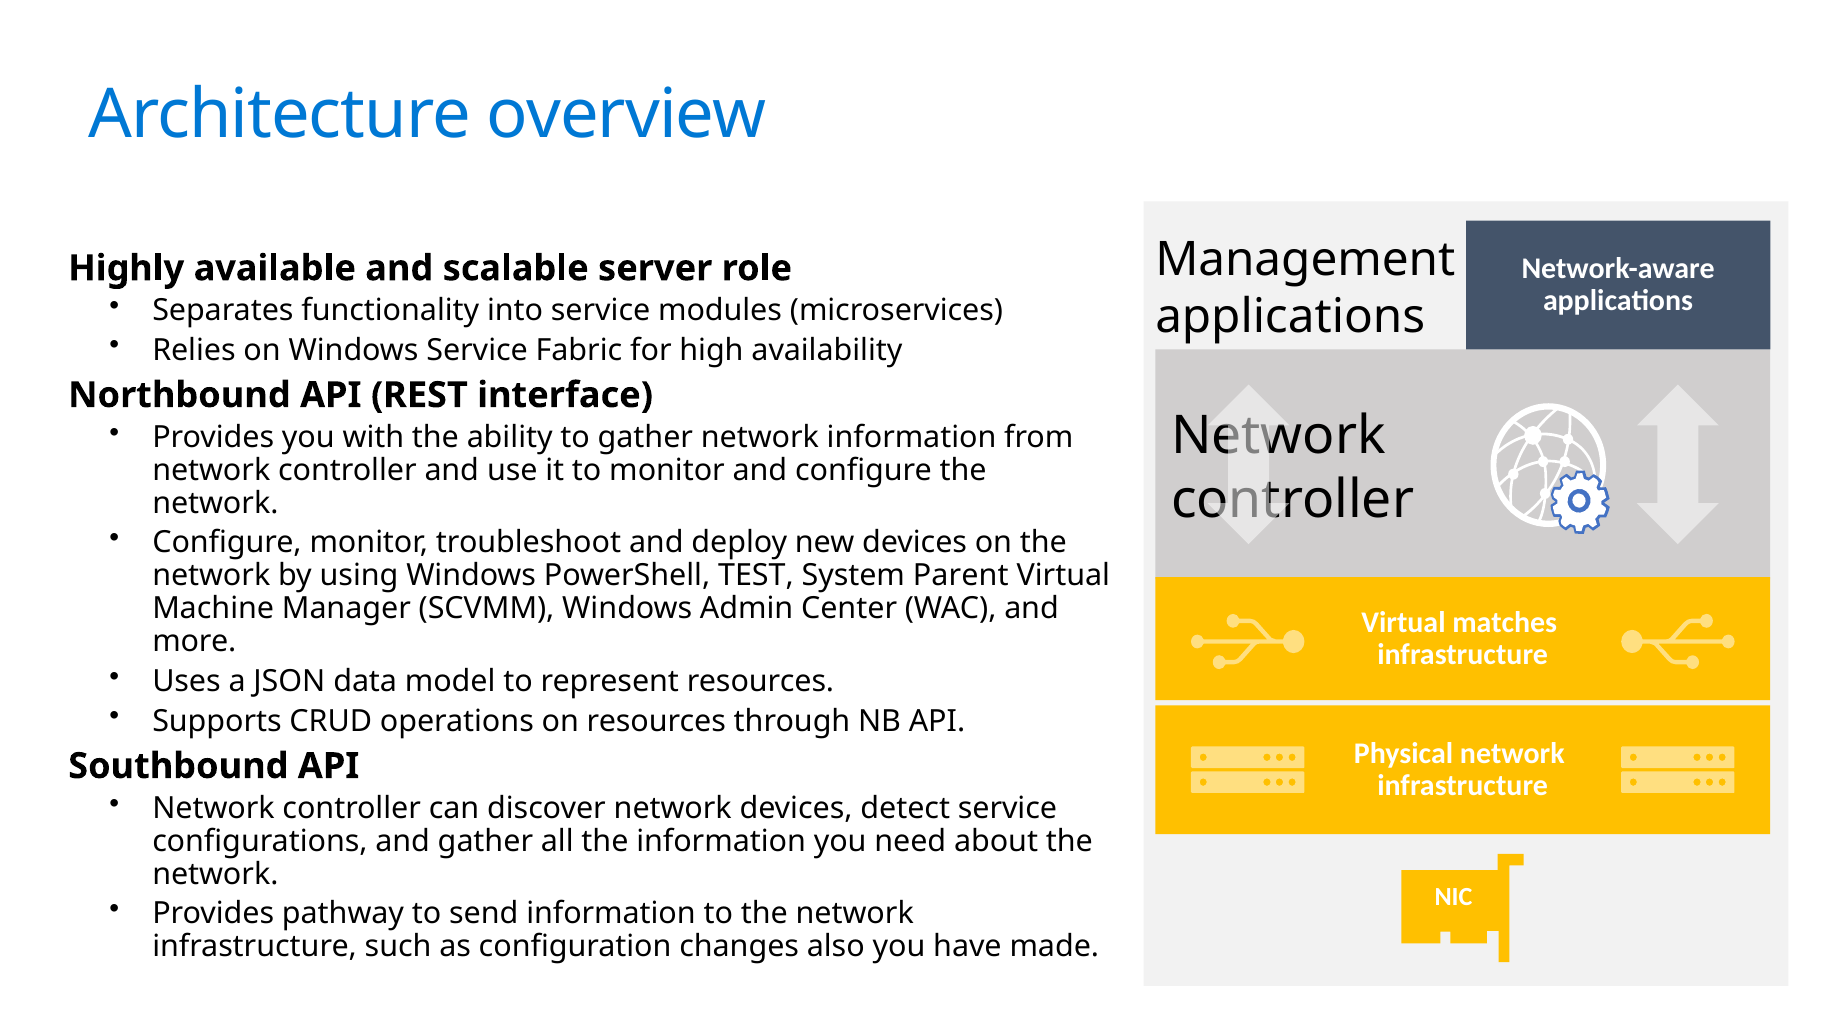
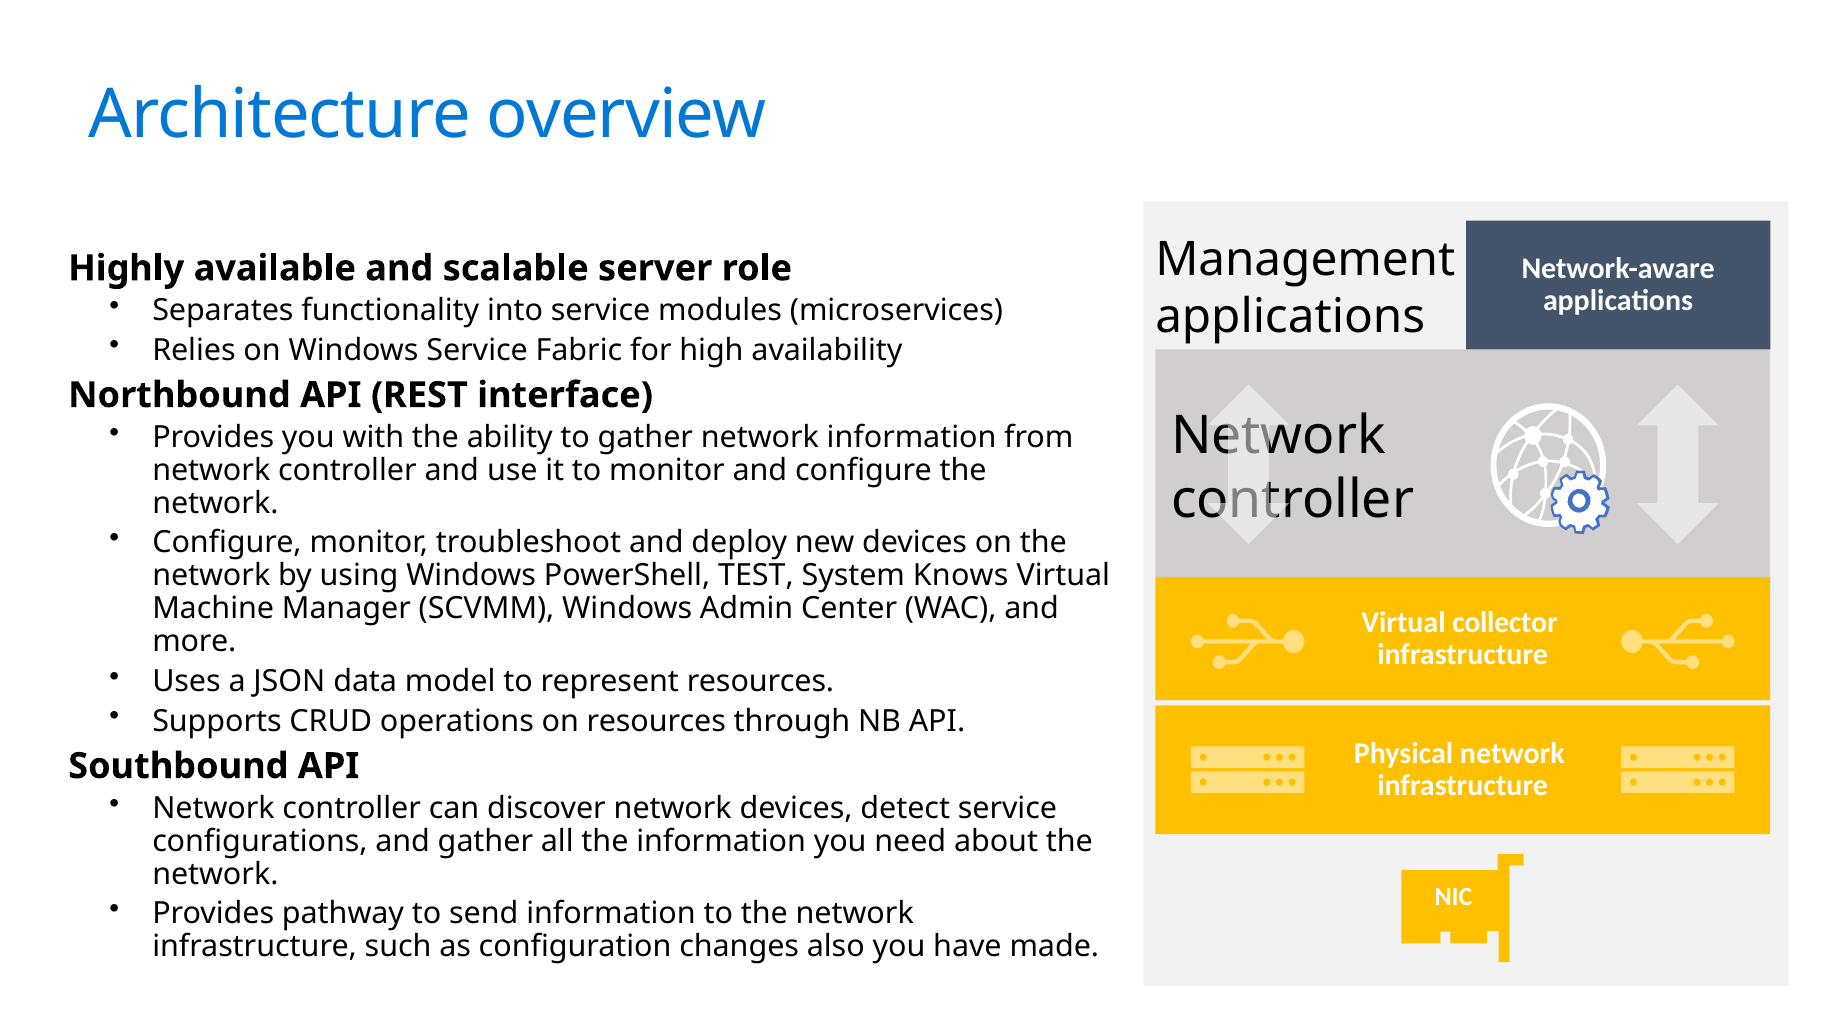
Parent: Parent -> Knows
matches: matches -> collector
